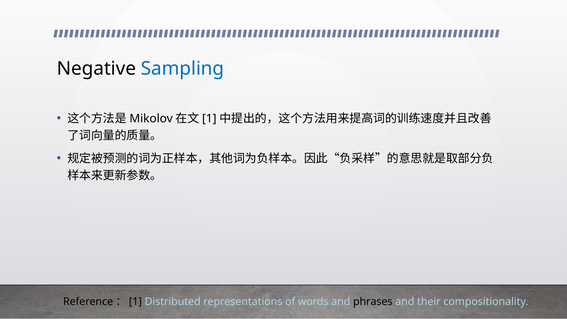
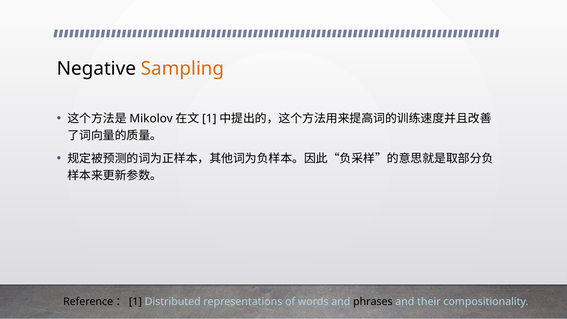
Sampling colour: blue -> orange
